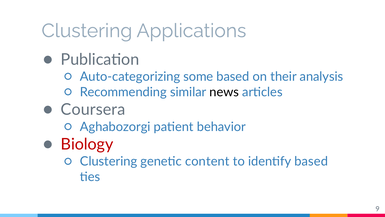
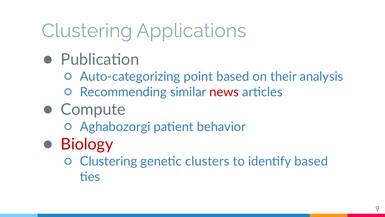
some: some -> point
news colour: black -> red
Coursera: Coursera -> Compute
content: content -> clusters
